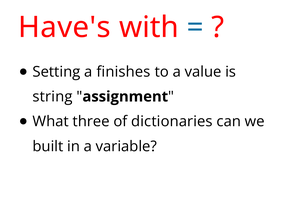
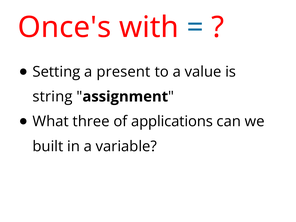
Have's: Have's -> Once's
finishes: finishes -> present
dictionaries: dictionaries -> applications
